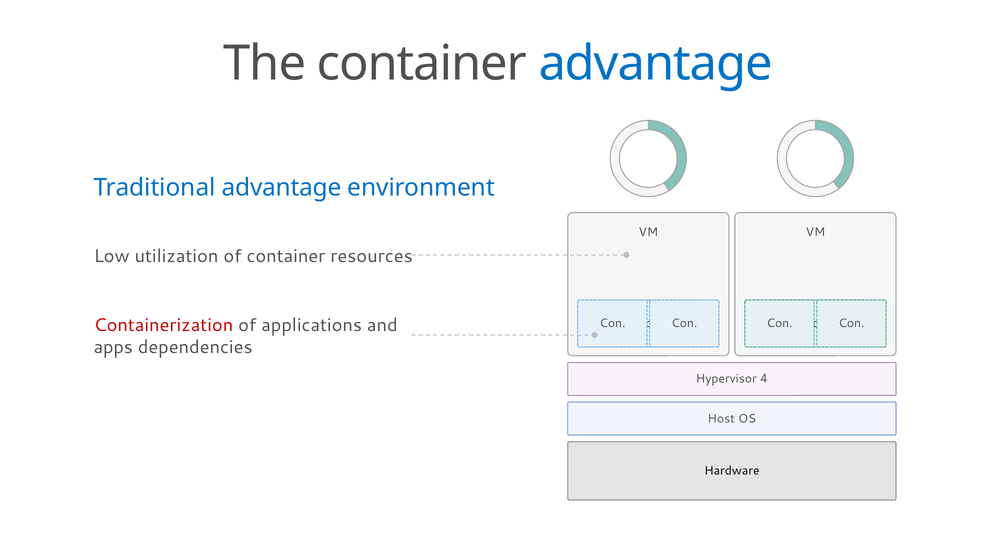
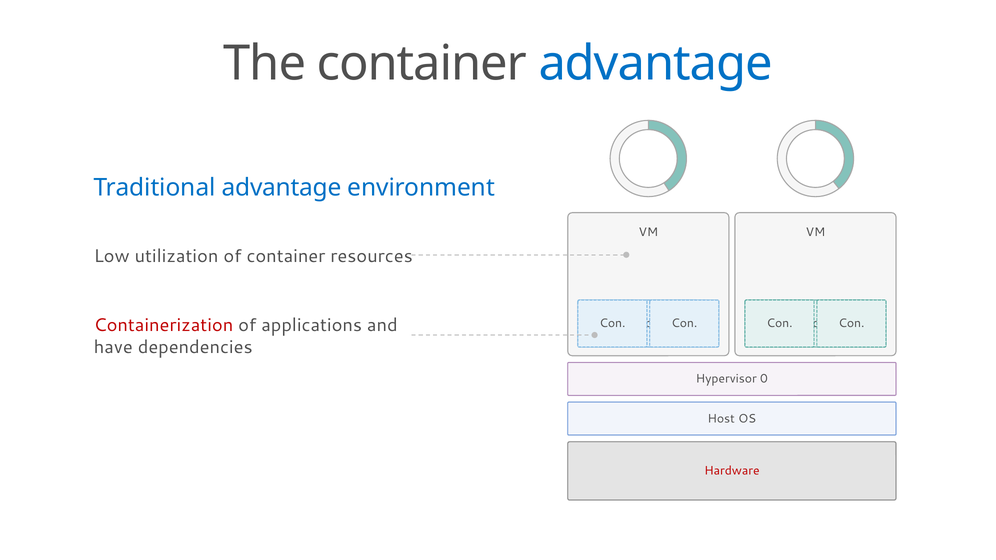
apps: apps -> have
4: 4 -> 0
Hardware colour: black -> red
